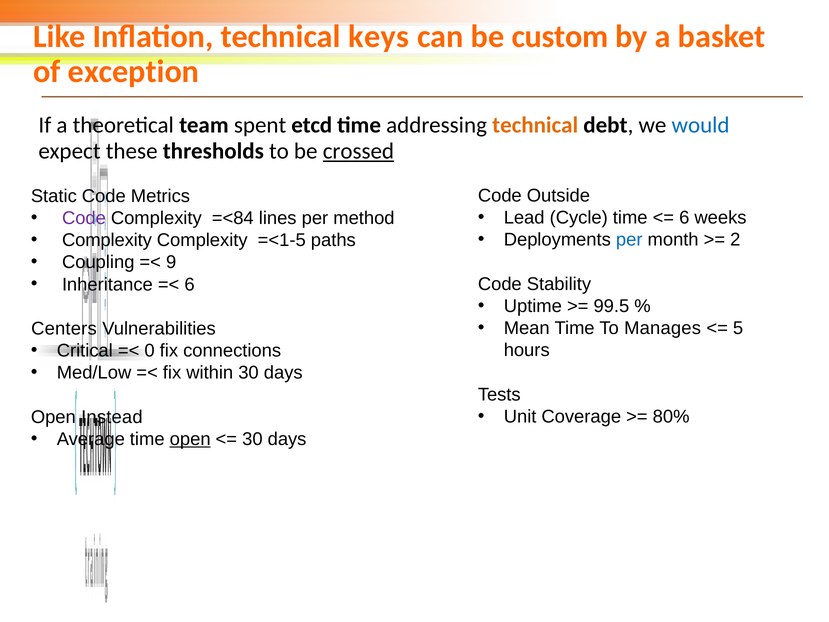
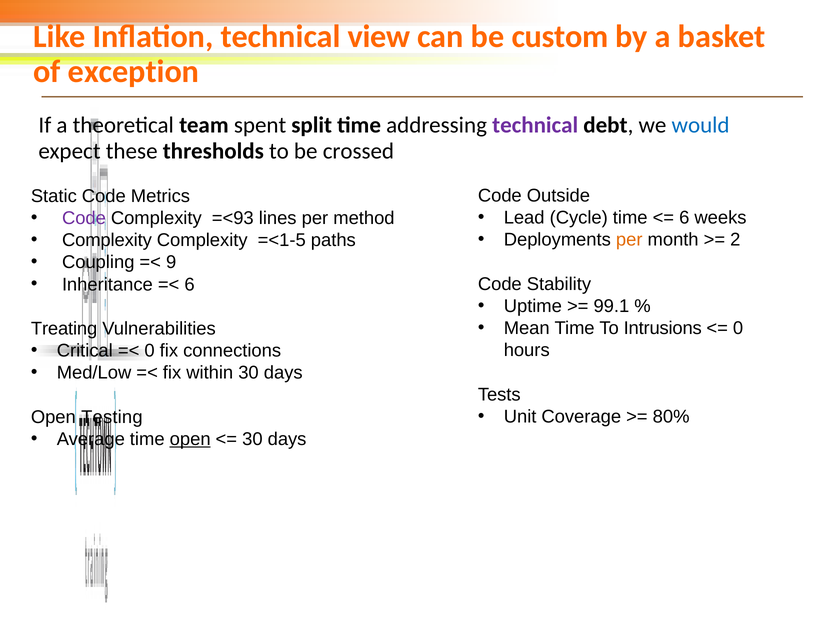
keys: keys -> view
etcd: etcd -> split
technical at (535, 125) colour: orange -> purple
crossed underline: present -> none
=<84: =<84 -> =<93
per at (629, 240) colour: blue -> orange
99.5: 99.5 -> 99.1
Manages: Manages -> Intrusions
5 at (738, 328): 5 -> 0
Centers: Centers -> Treating
Instead: Instead -> Testing
